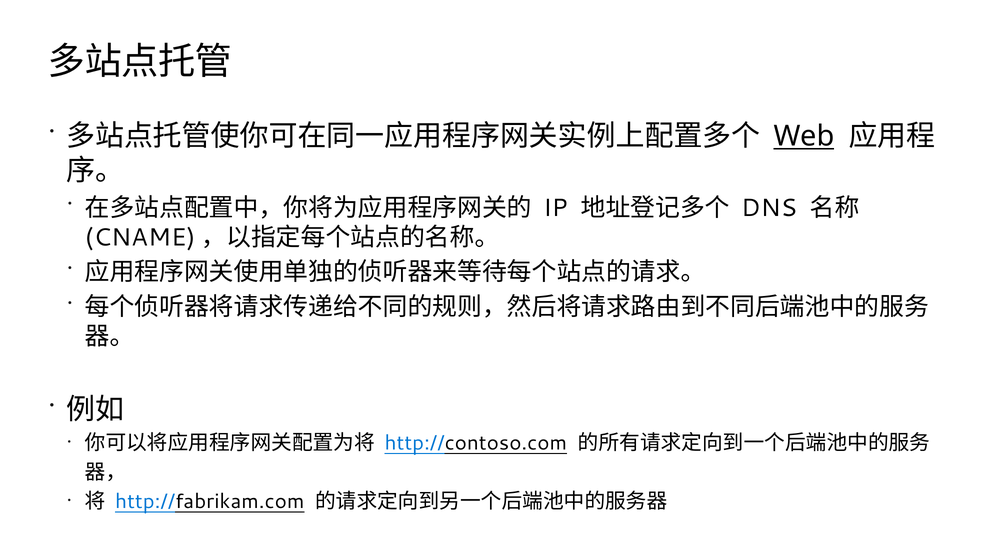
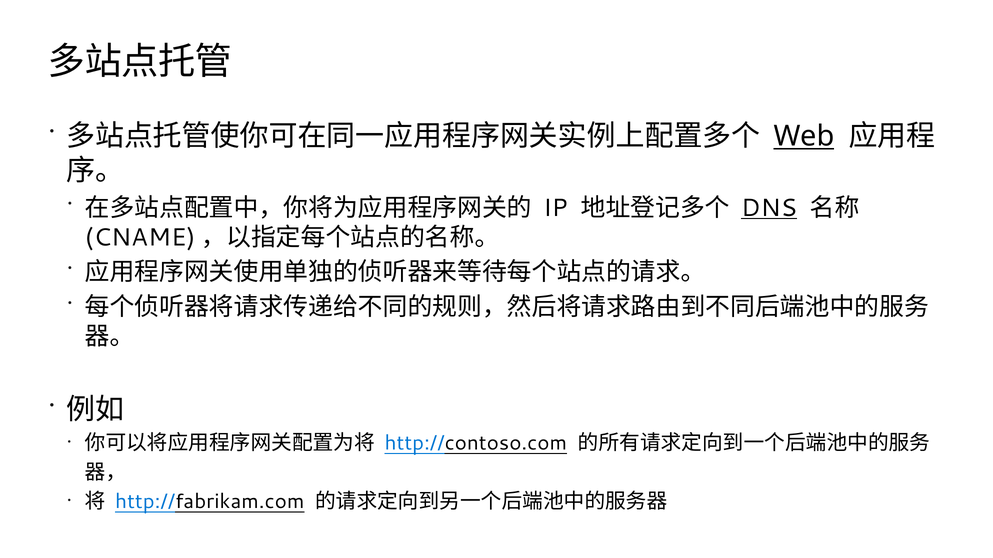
DNS underline: none -> present
